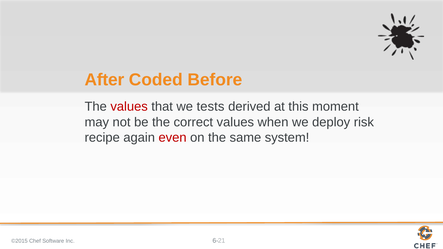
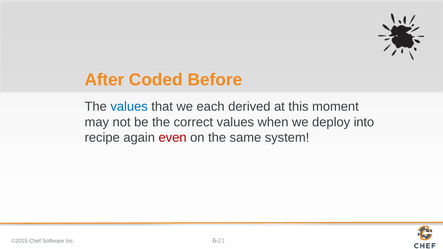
values at (129, 107) colour: red -> blue
tests: tests -> each
risk: risk -> into
